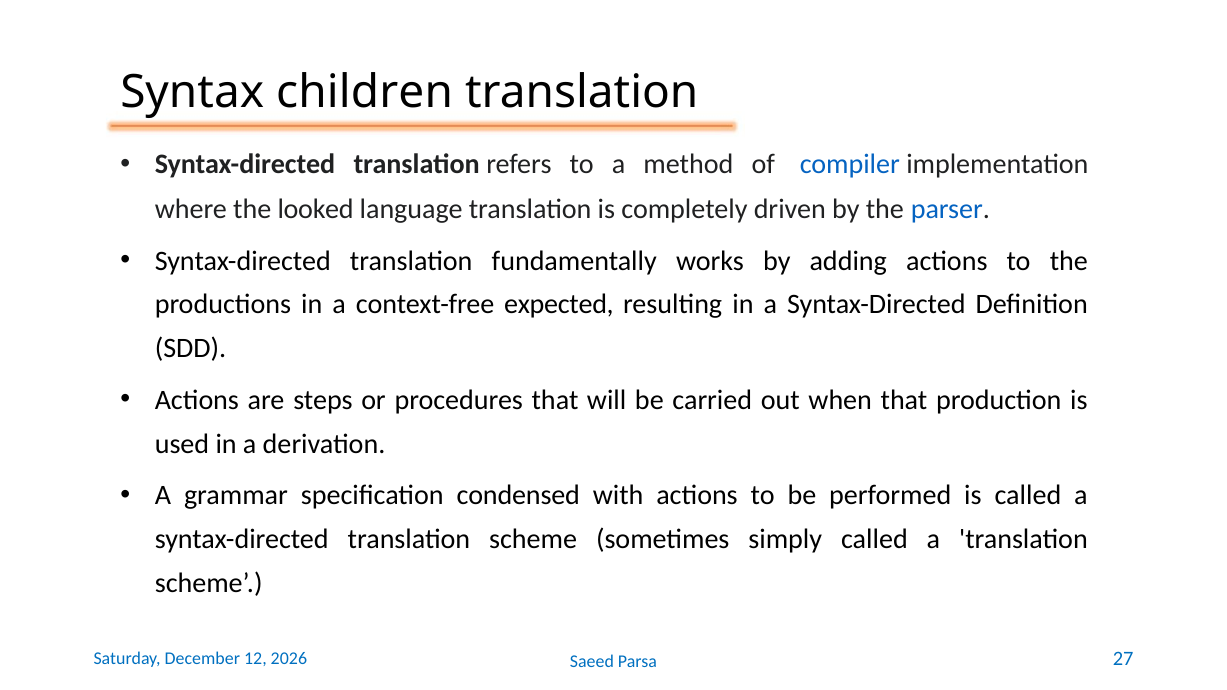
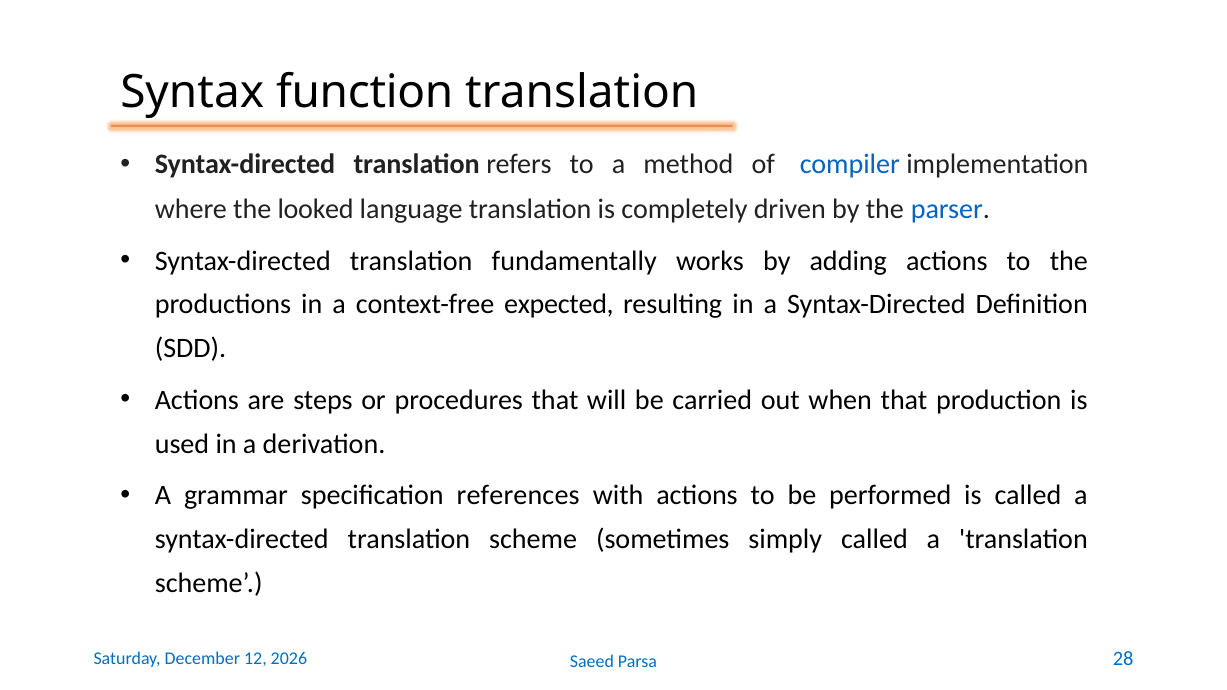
children: children -> function
condensed: condensed -> references
27: 27 -> 28
